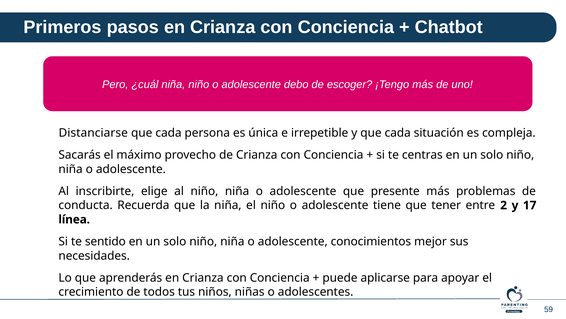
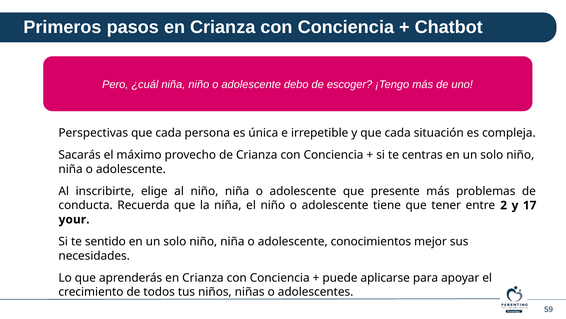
Distanciarse: Distanciarse -> Perspectivas
línea: línea -> your
